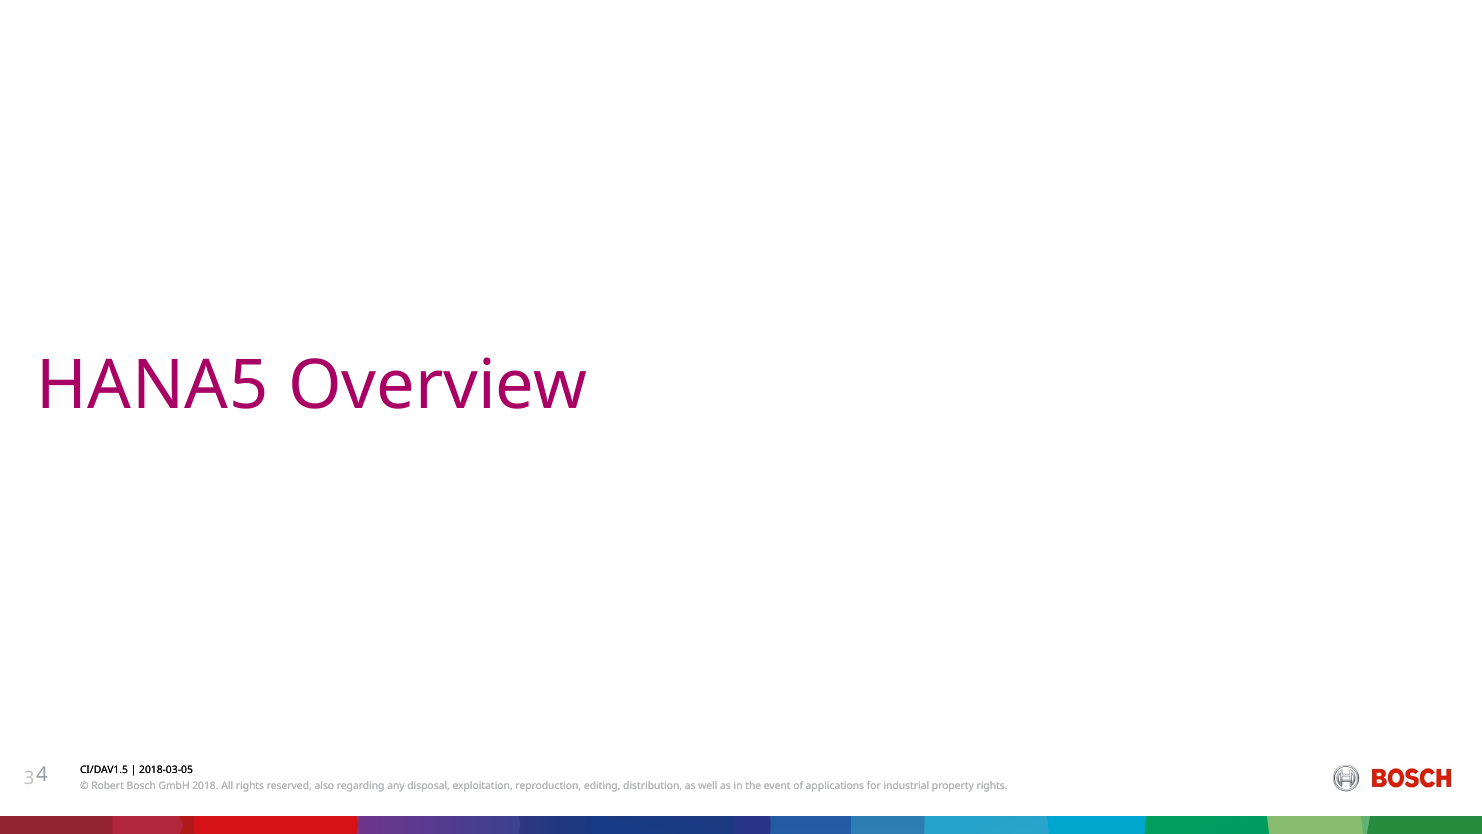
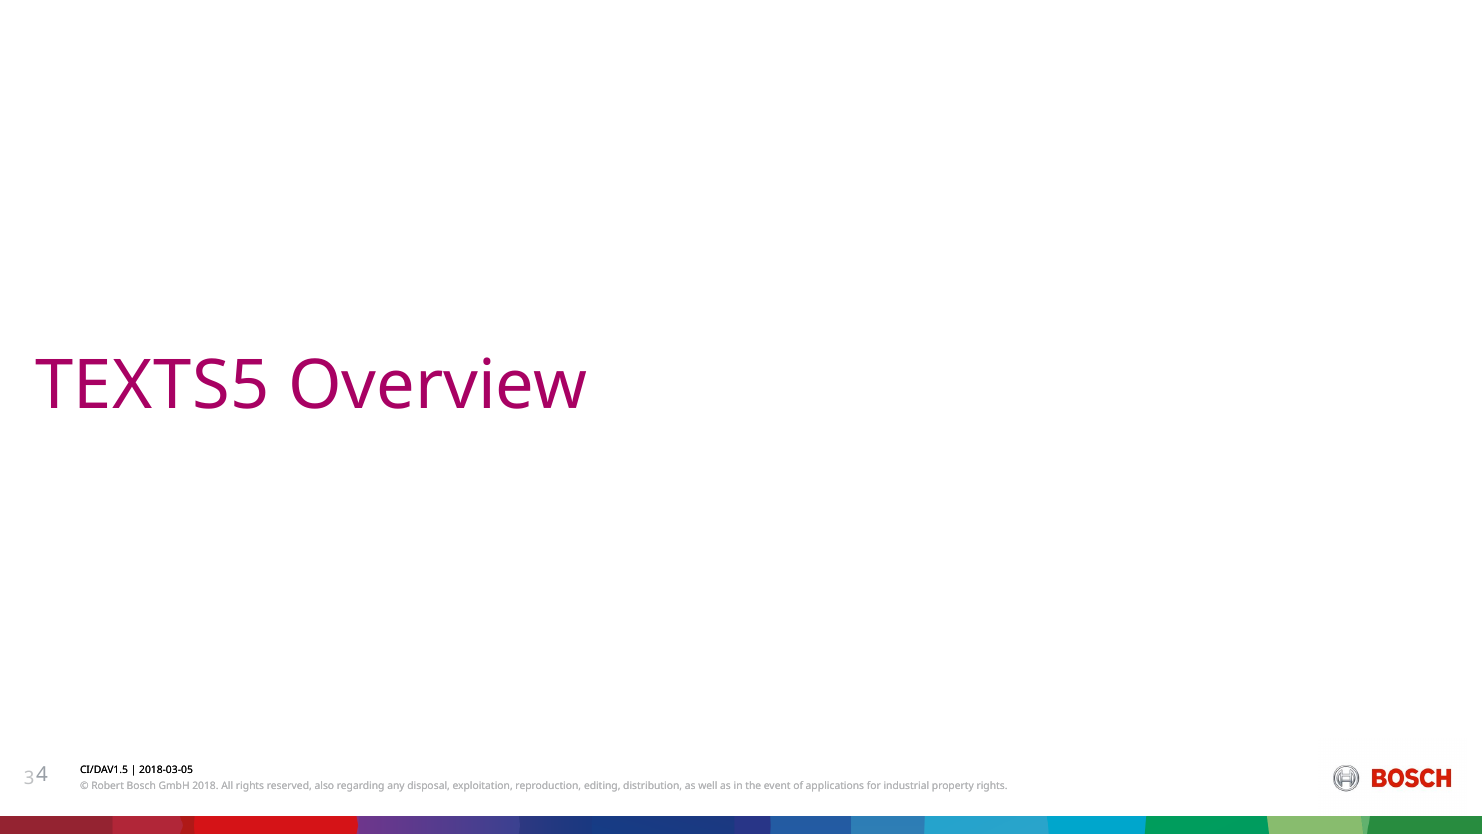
HANA5: HANA5 -> TEXTS5
